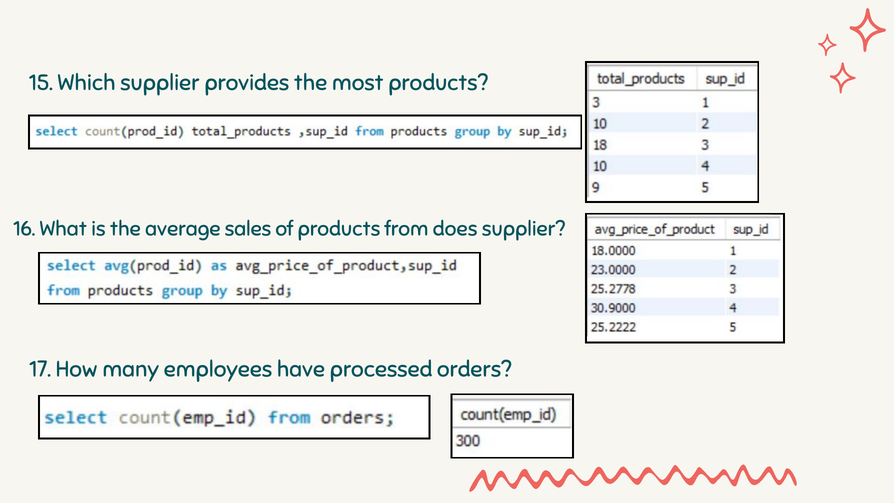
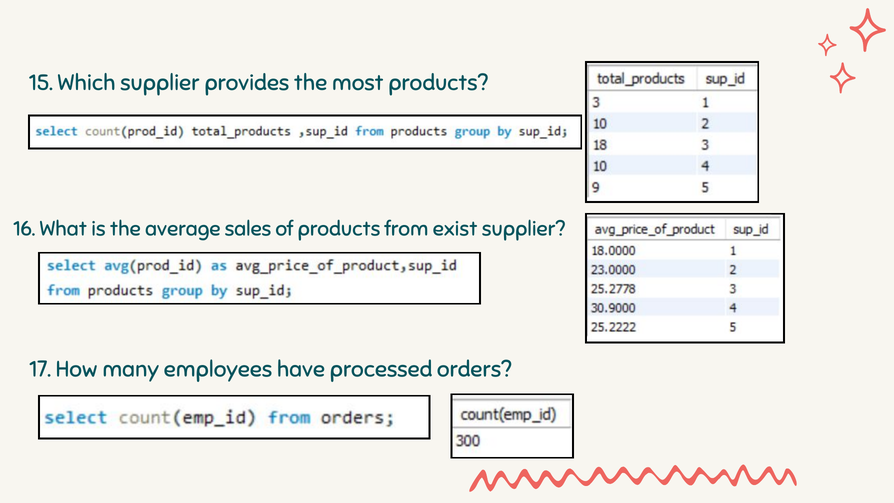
does: does -> exist
